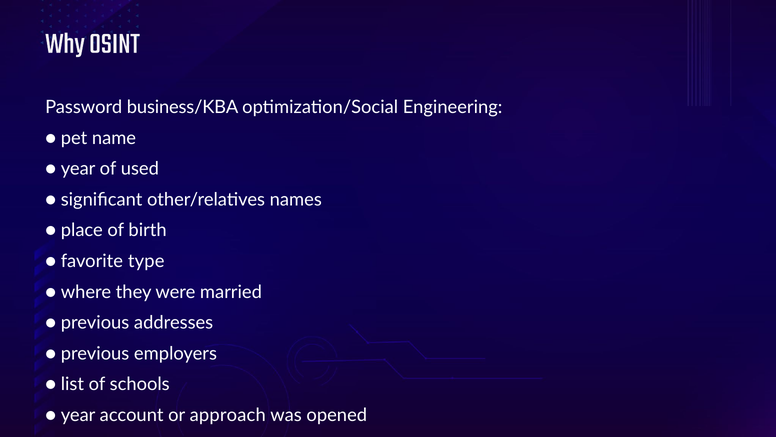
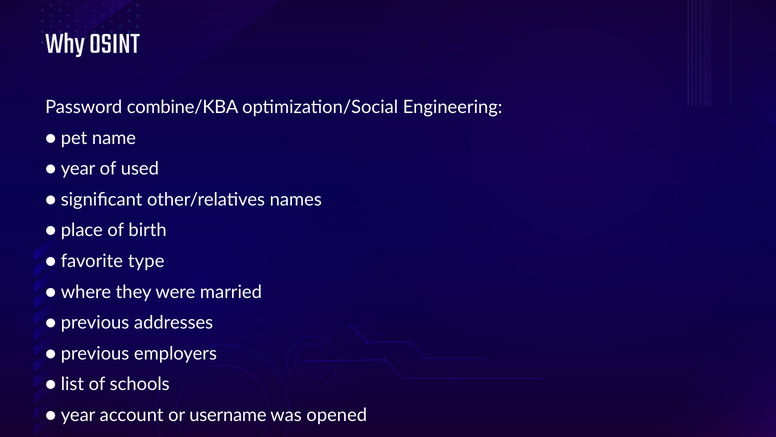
business/KBA: business/KBA -> combine/KBA
approach: approach -> username
